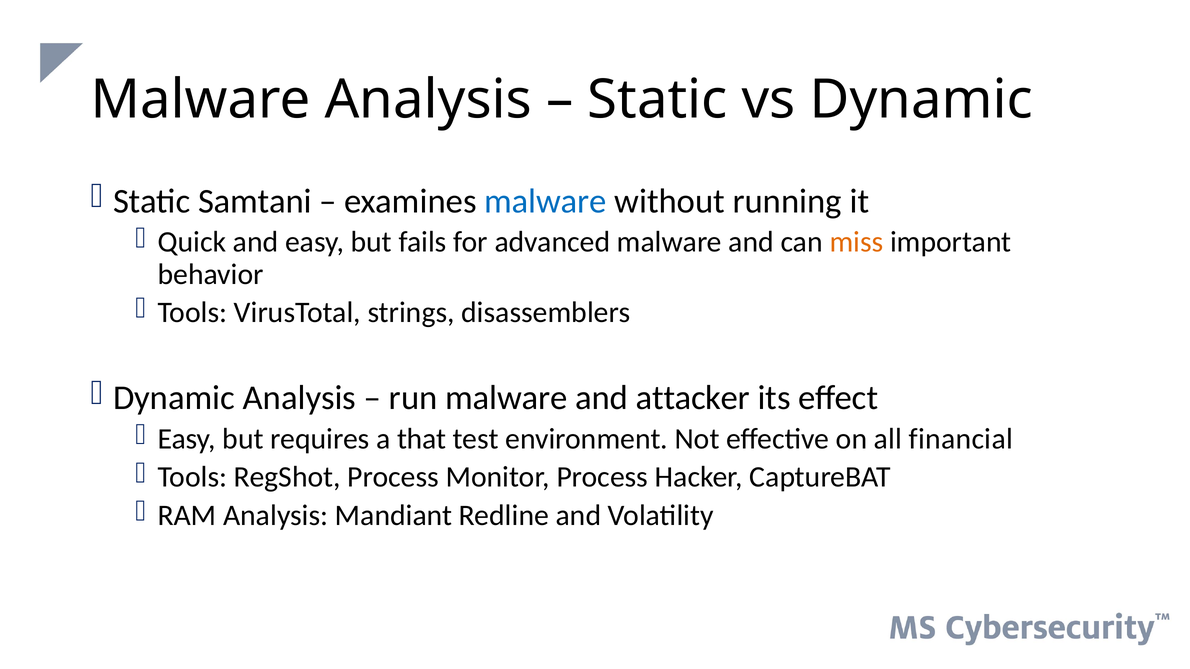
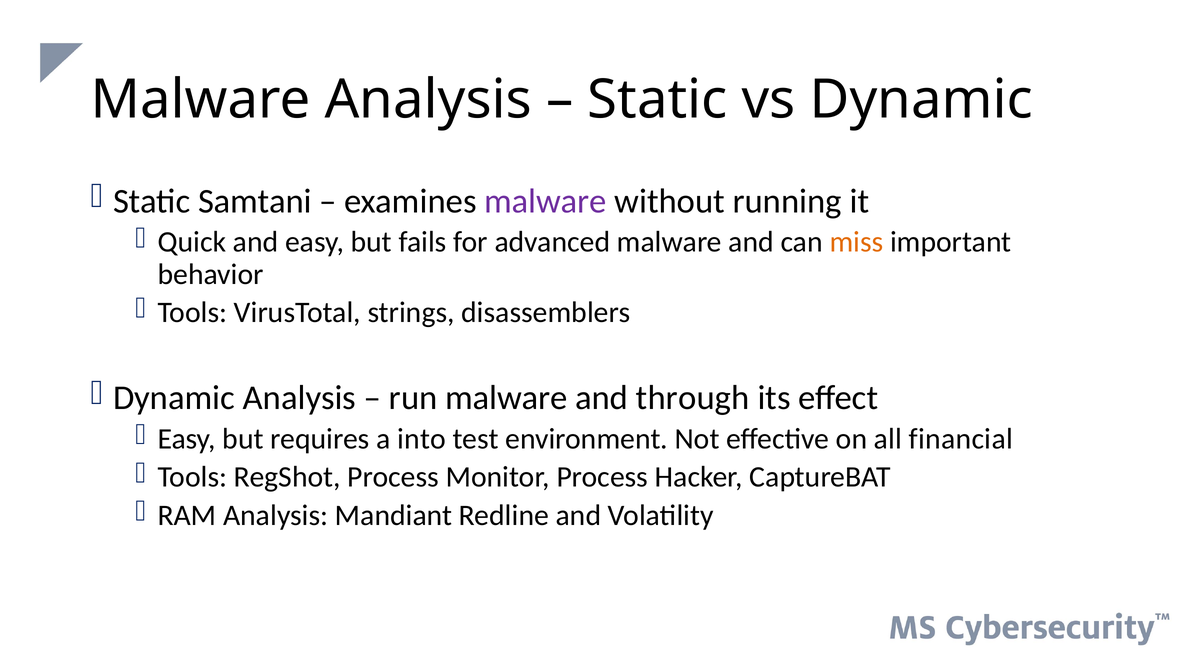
malware at (545, 201) colour: blue -> purple
attacker: attacker -> through
that: that -> into
